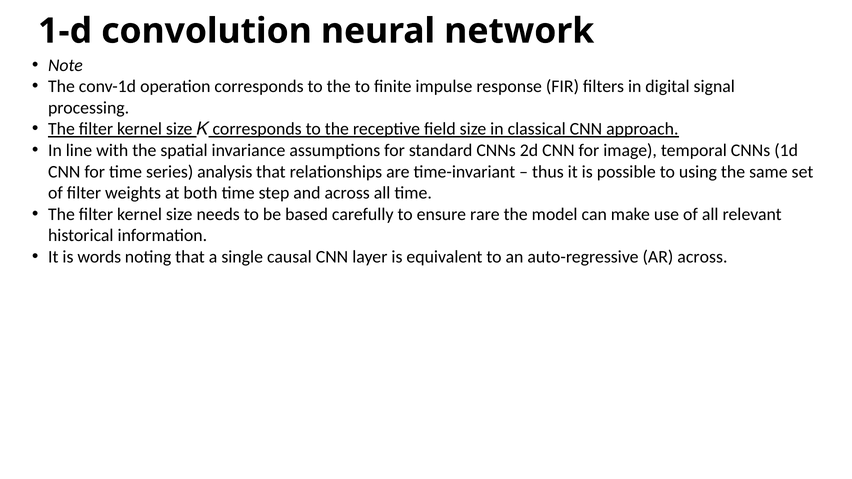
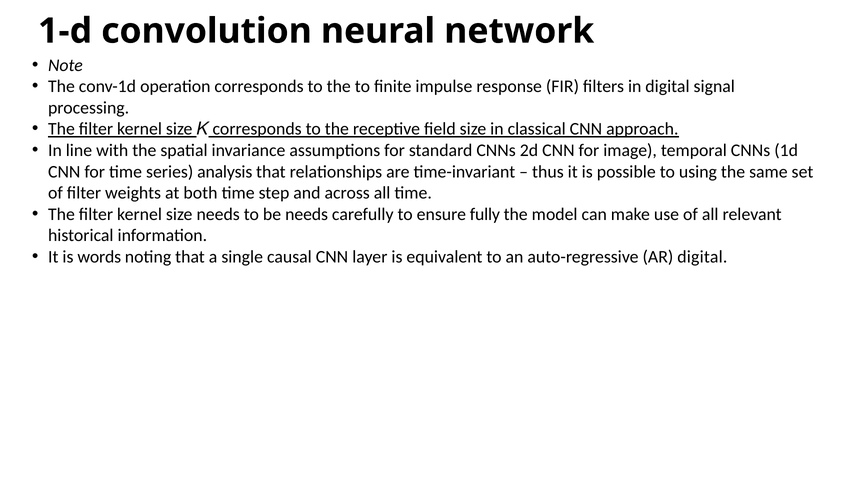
be based: based -> needs
rare: rare -> fully
AR across: across -> digital
